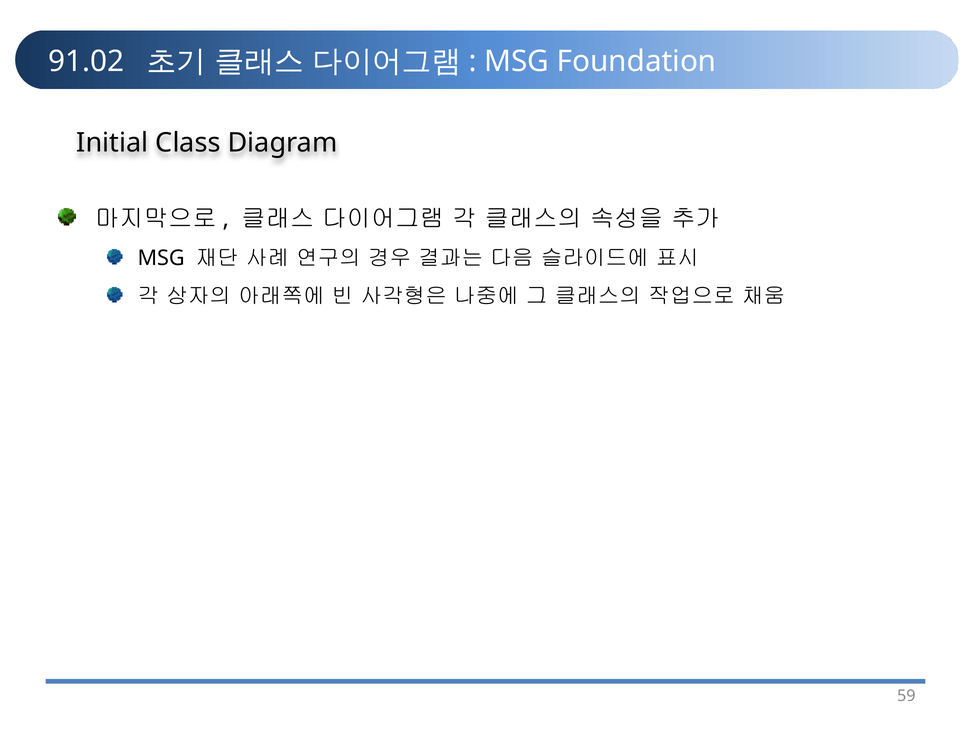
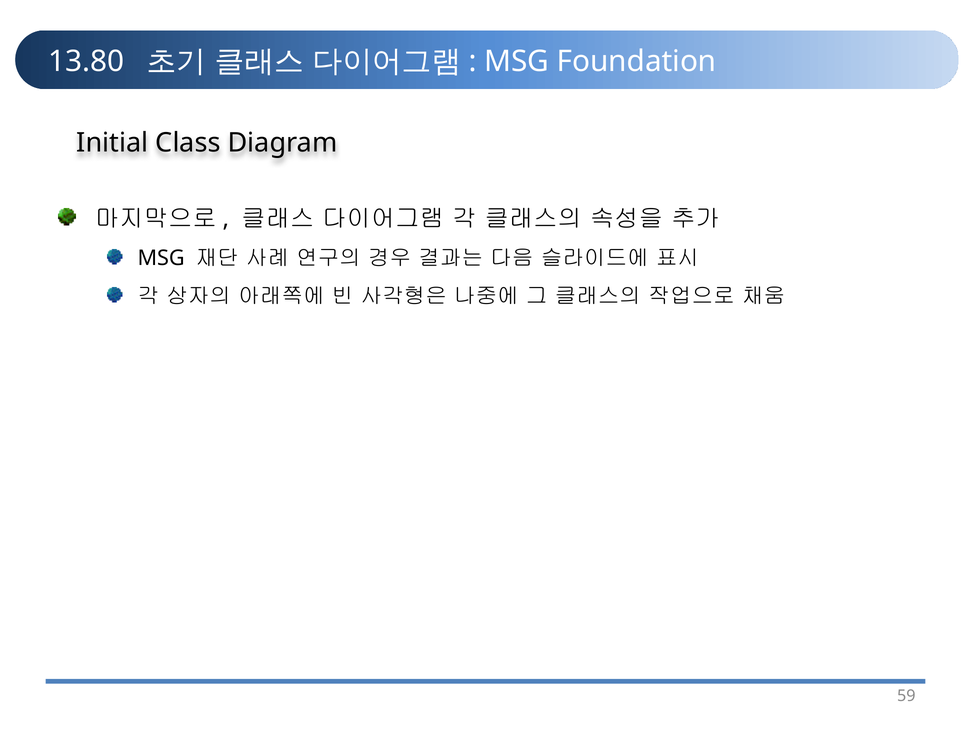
91.02: 91.02 -> 13.80
